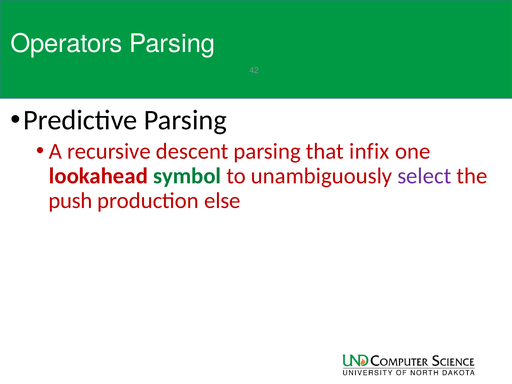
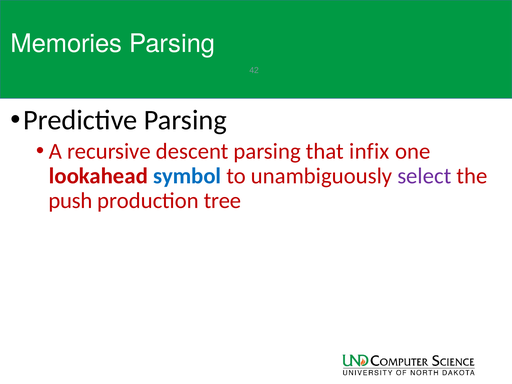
Operators: Operators -> Memories
symbol colour: green -> blue
else: else -> tree
